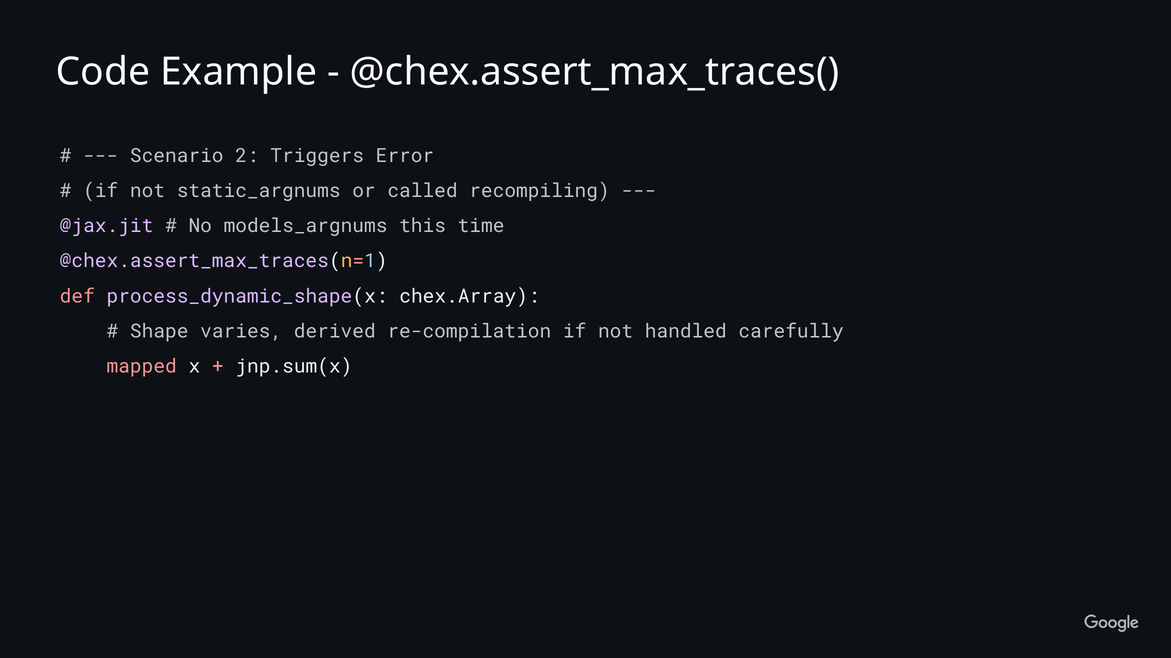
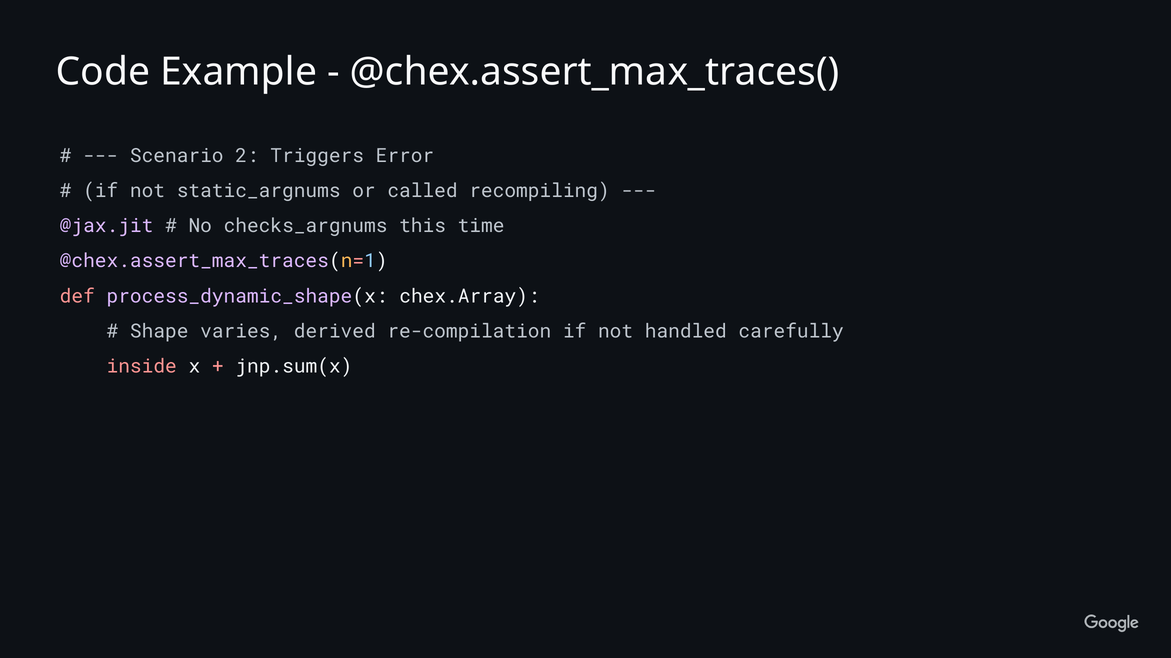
models_argnums: models_argnums -> checks_argnums
mapped: mapped -> inside
